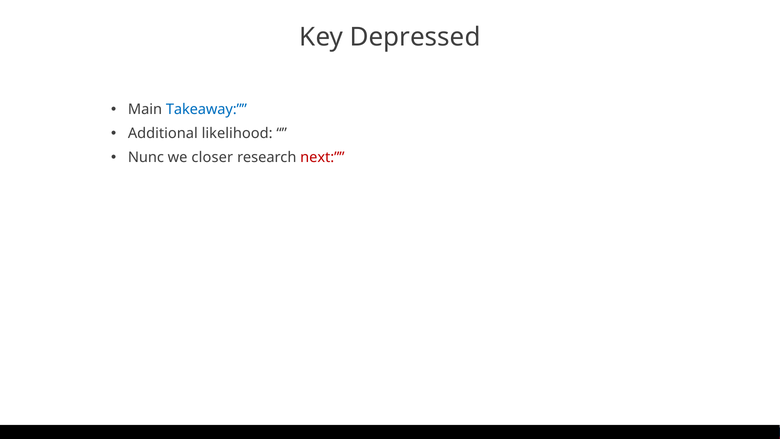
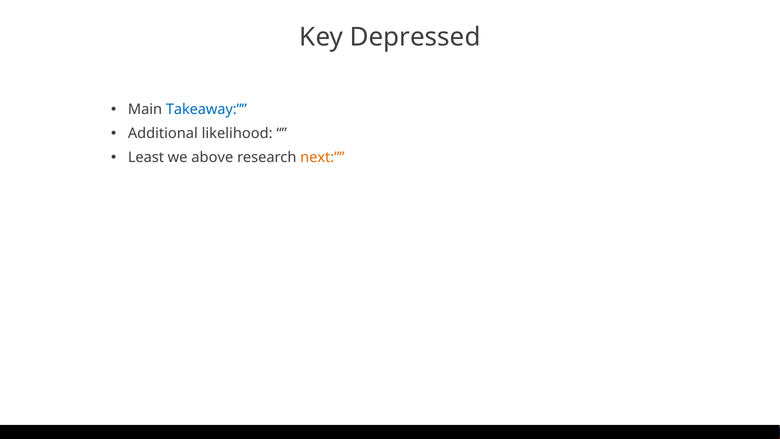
Nunc: Nunc -> Least
closer: closer -> above
next colour: red -> orange
